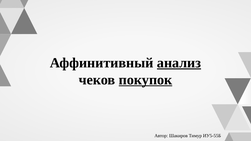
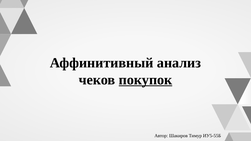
анализ underline: present -> none
